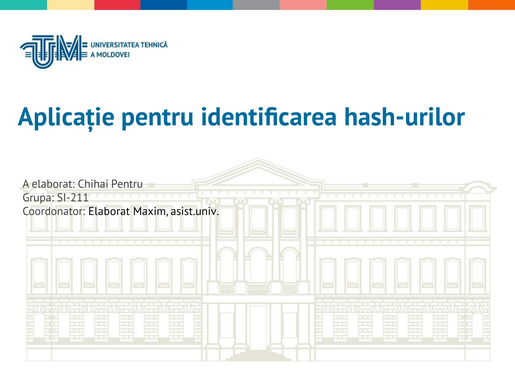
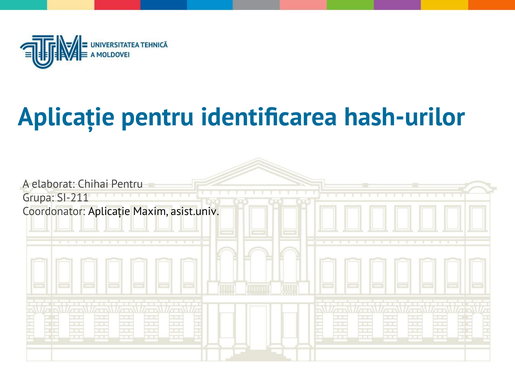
Coordonator Elaborat: Elaborat -> Aplicație
